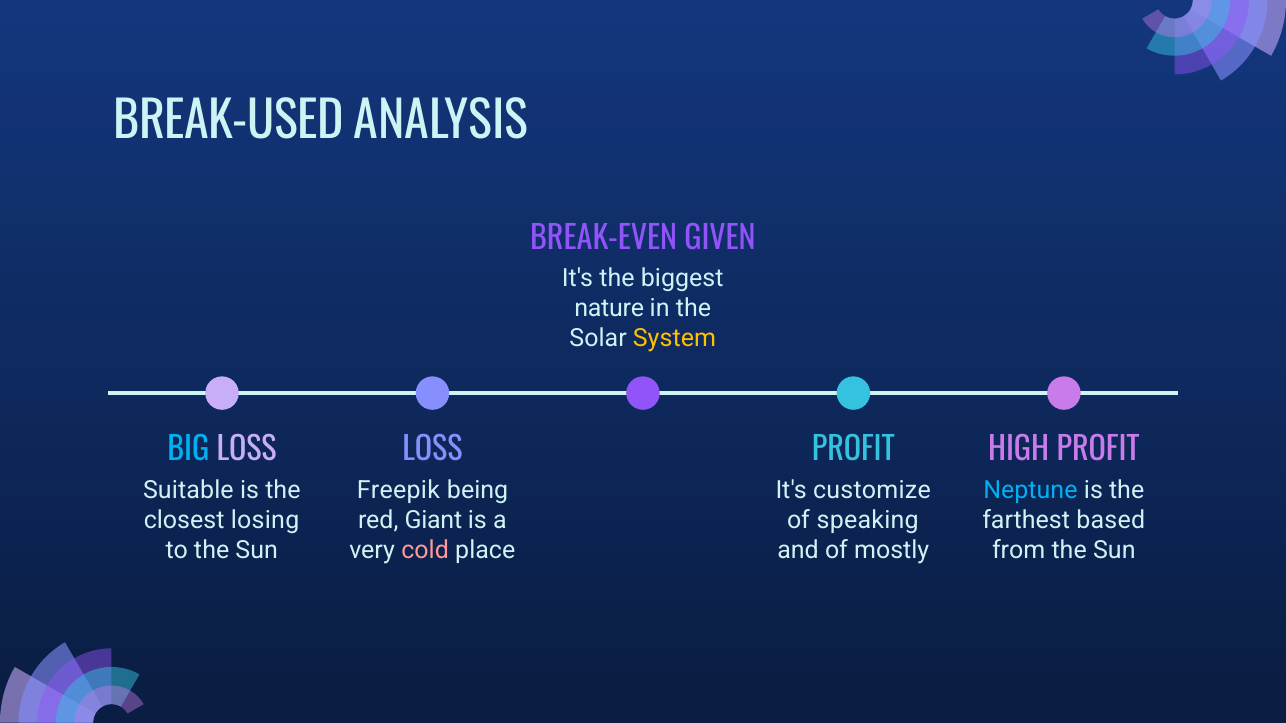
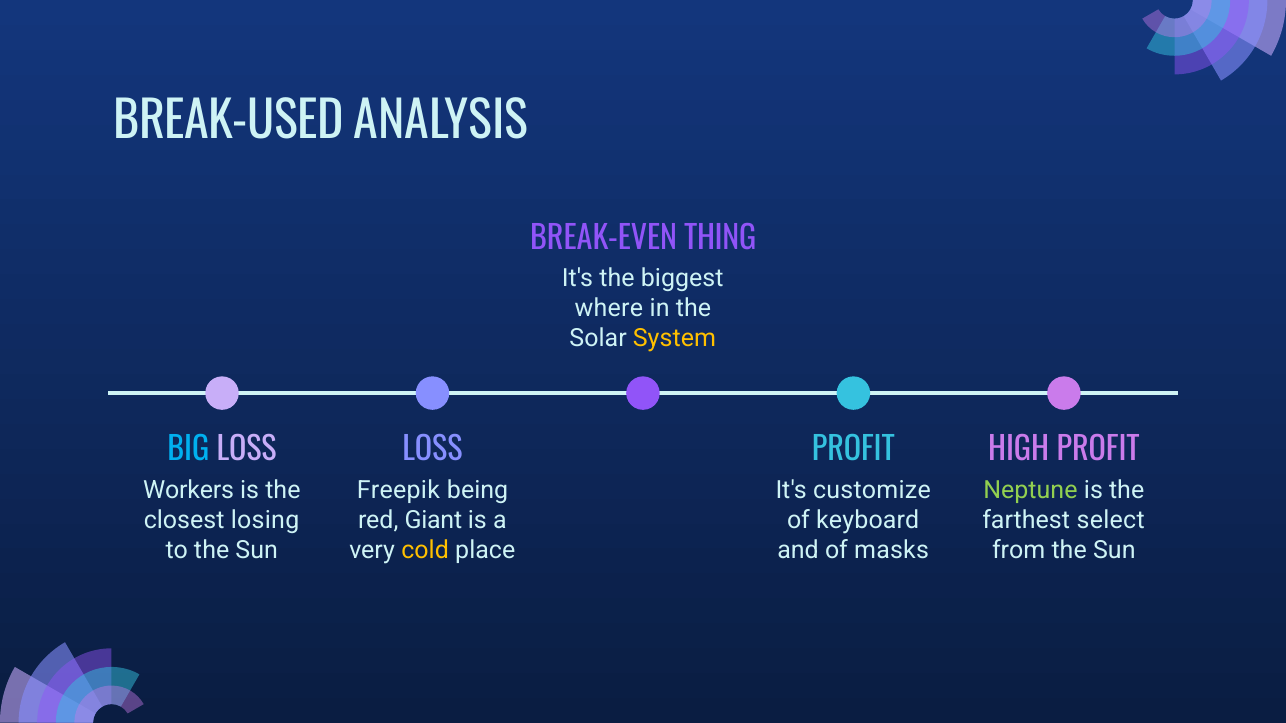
GIVEN: GIVEN -> THING
nature: nature -> where
Suitable: Suitable -> Workers
Neptune colour: light blue -> light green
speaking: speaking -> keyboard
based: based -> select
cold colour: pink -> yellow
mostly: mostly -> masks
